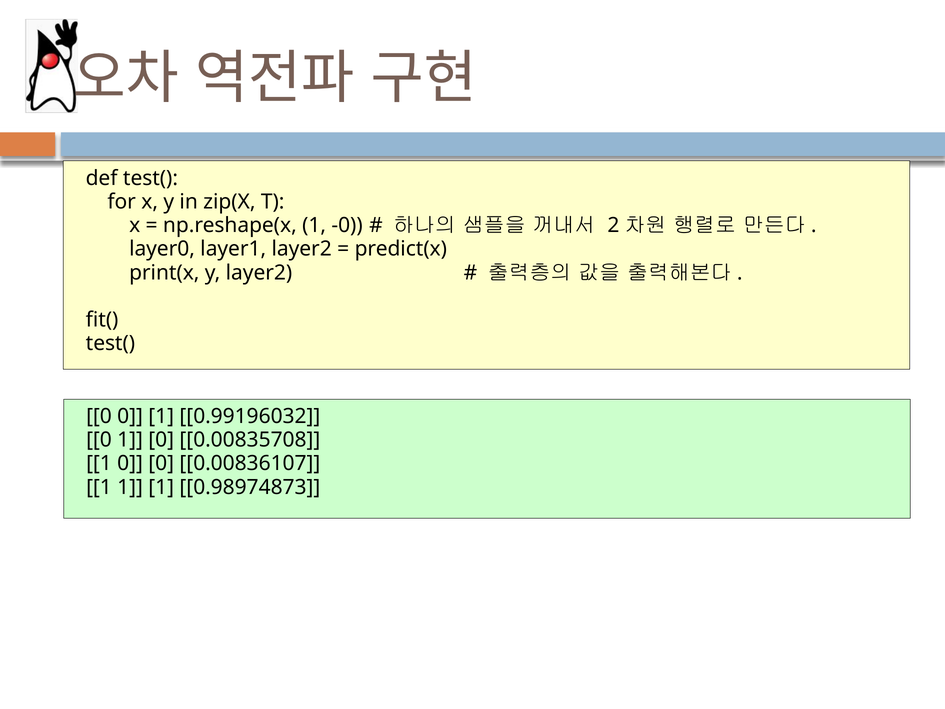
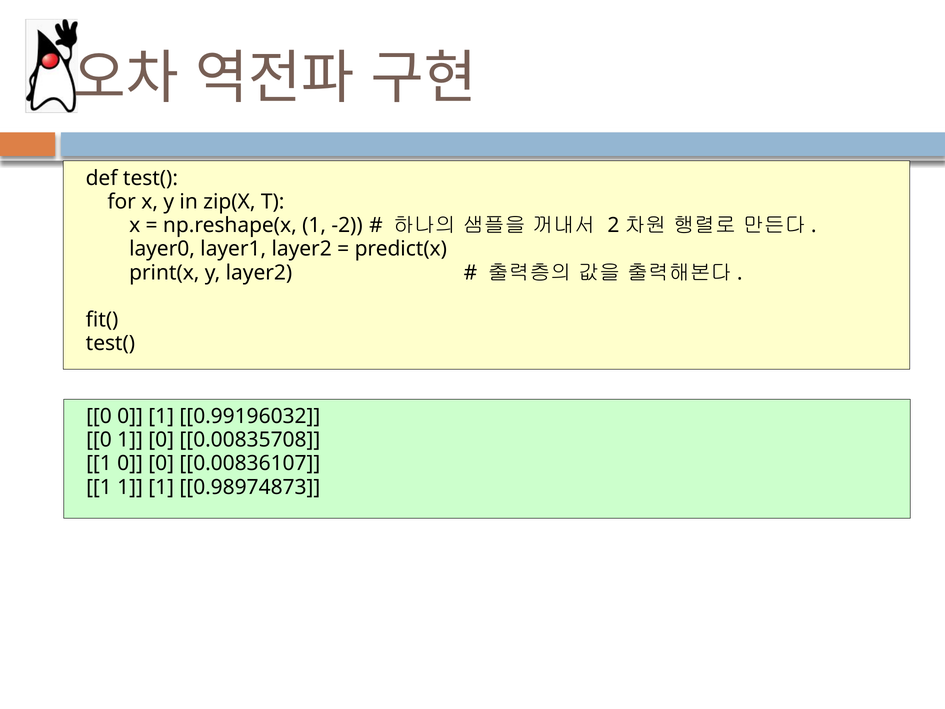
-0: -0 -> -2
